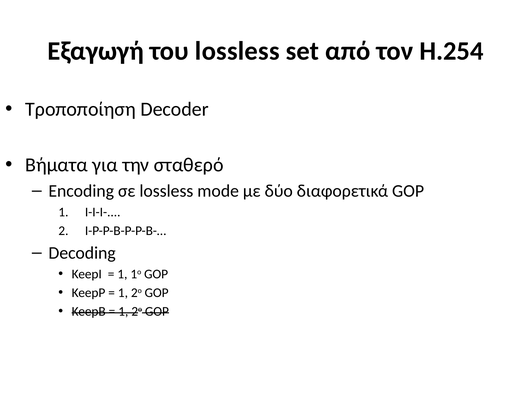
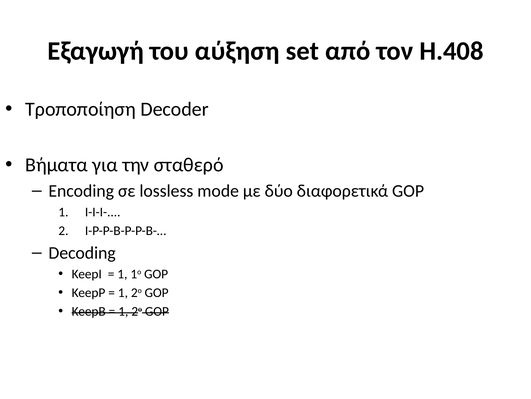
του lossless: lossless -> αύξηση
H.254: H.254 -> H.408
